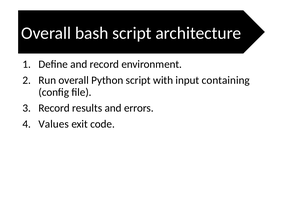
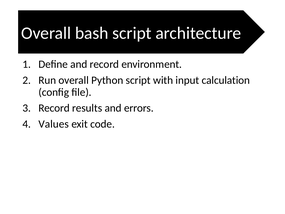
containing: containing -> calculation
